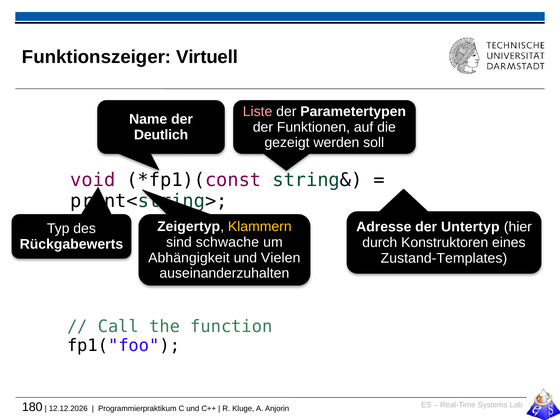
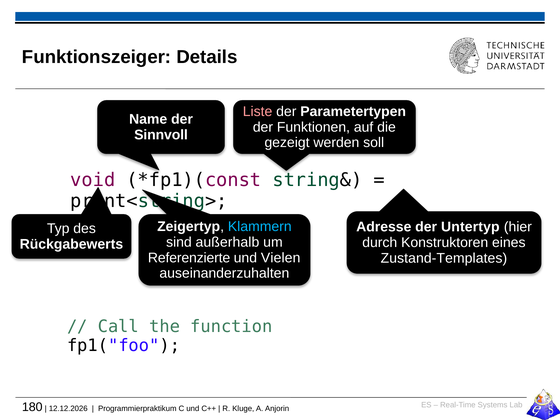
Virtuell: Virtuell -> Details
Deutlich: Deutlich -> Sinnvoll
Klammern colour: yellow -> light blue
schwache: schwache -> außerhalb
Abhängigkeit: Abhängigkeit -> Referenzierte
